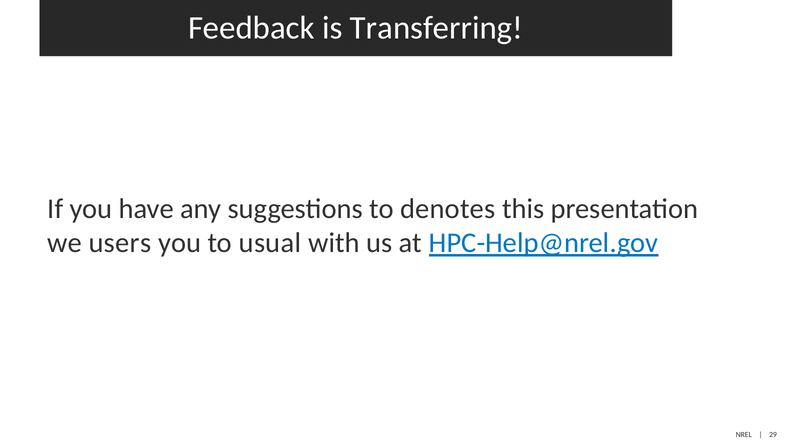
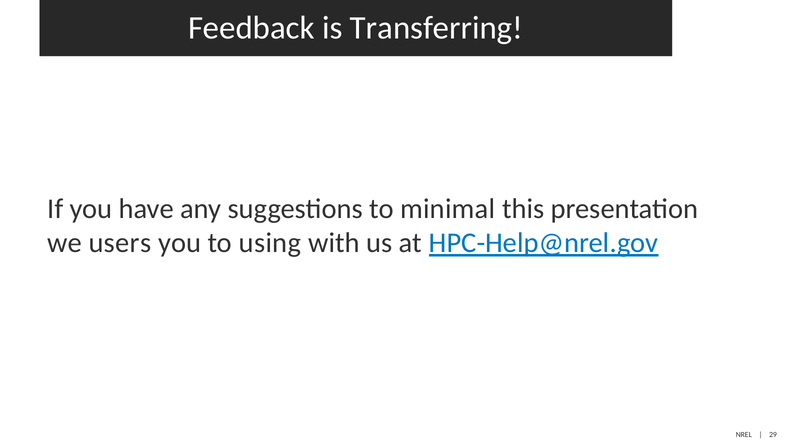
denotes: denotes -> minimal
usual: usual -> using
